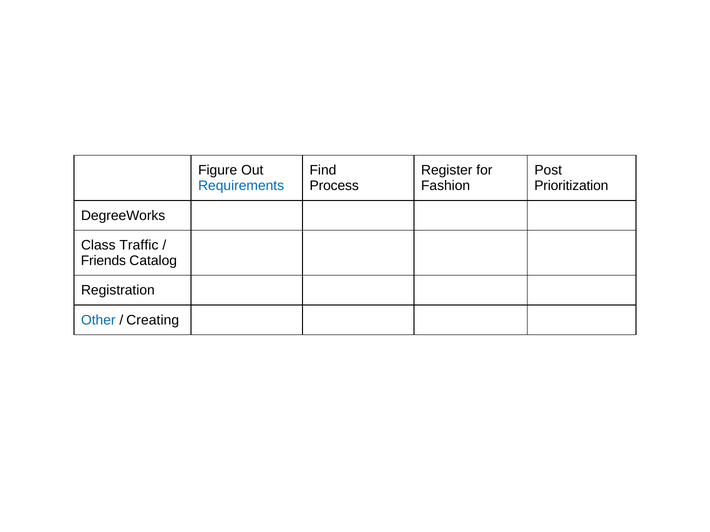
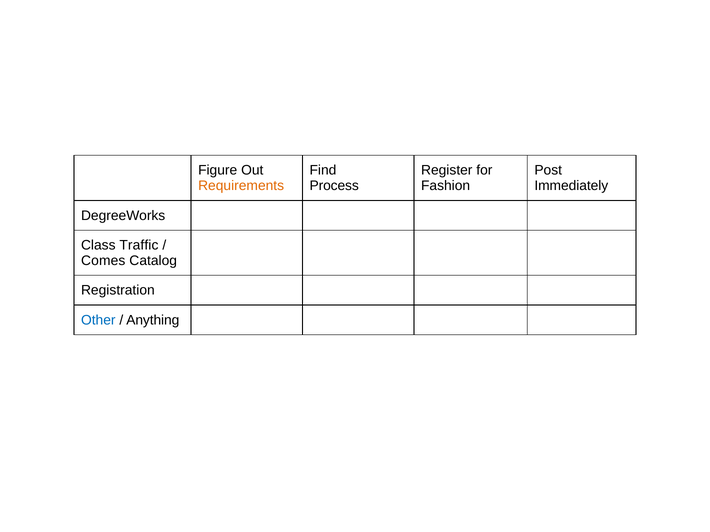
Requirements colour: blue -> orange
Prioritization: Prioritization -> Immediately
Friends: Friends -> Comes
Creating: Creating -> Anything
